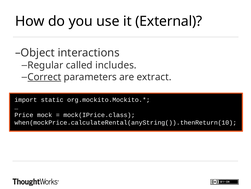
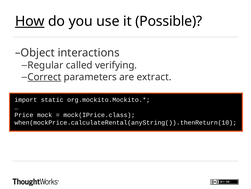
How underline: none -> present
External: External -> Possible
includes: includes -> verifying
